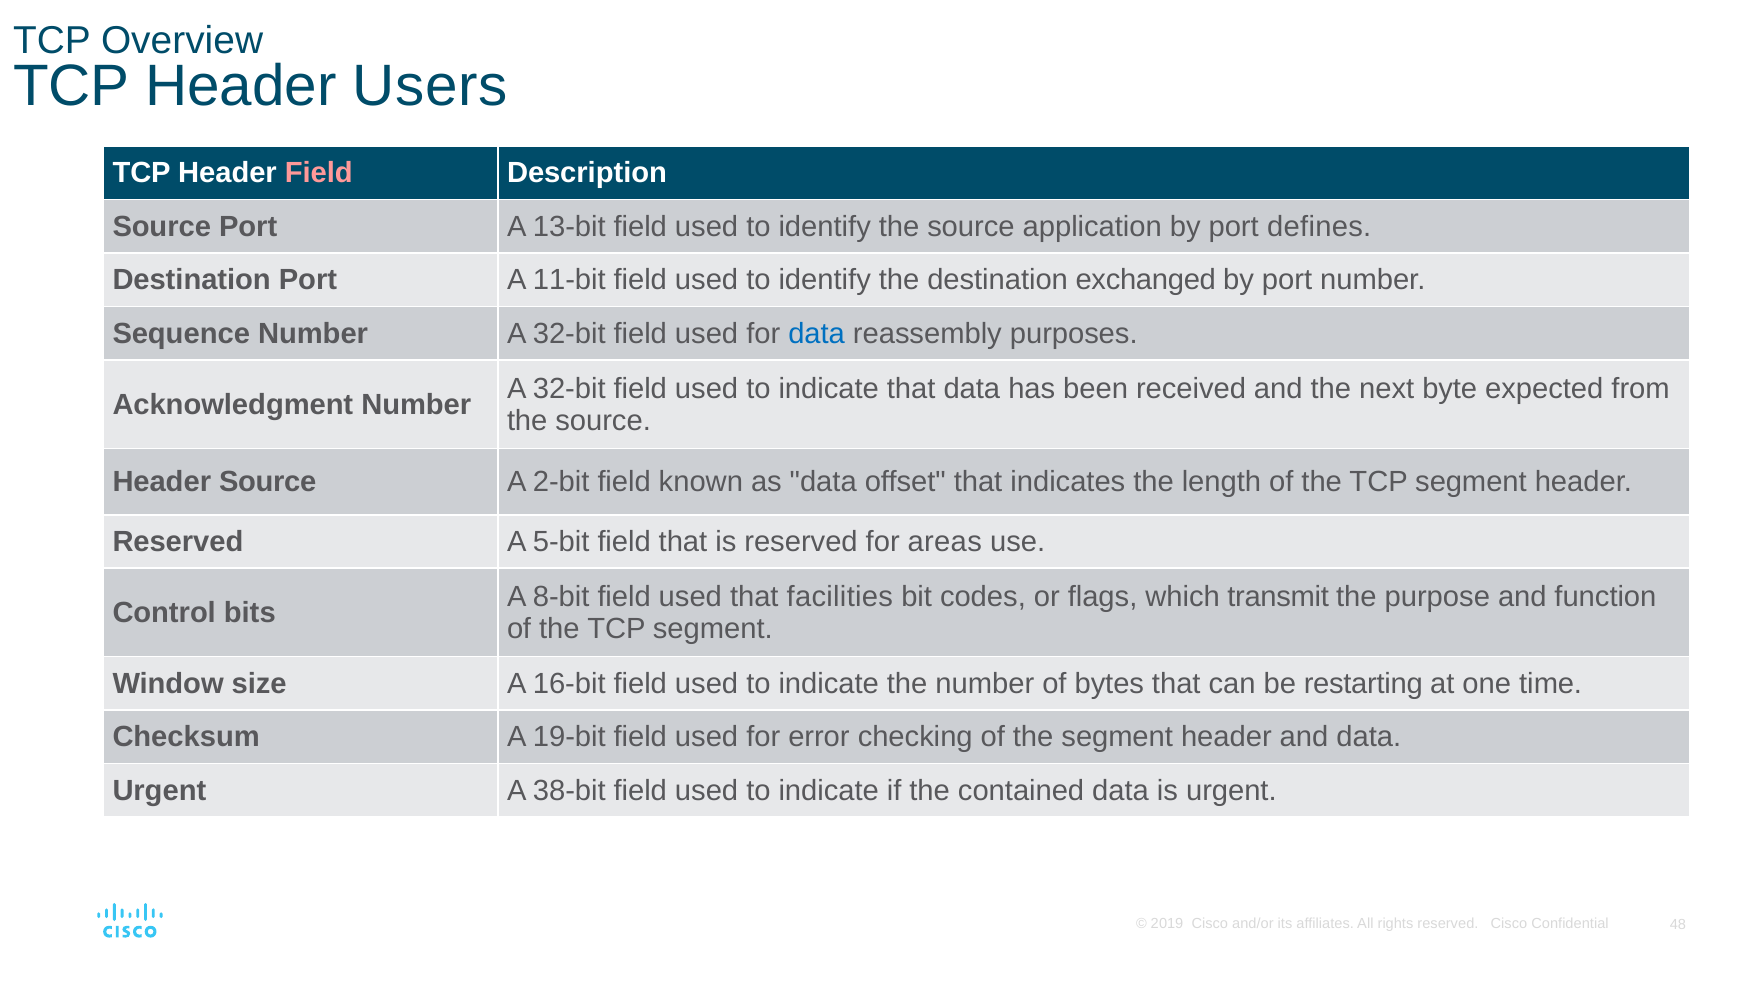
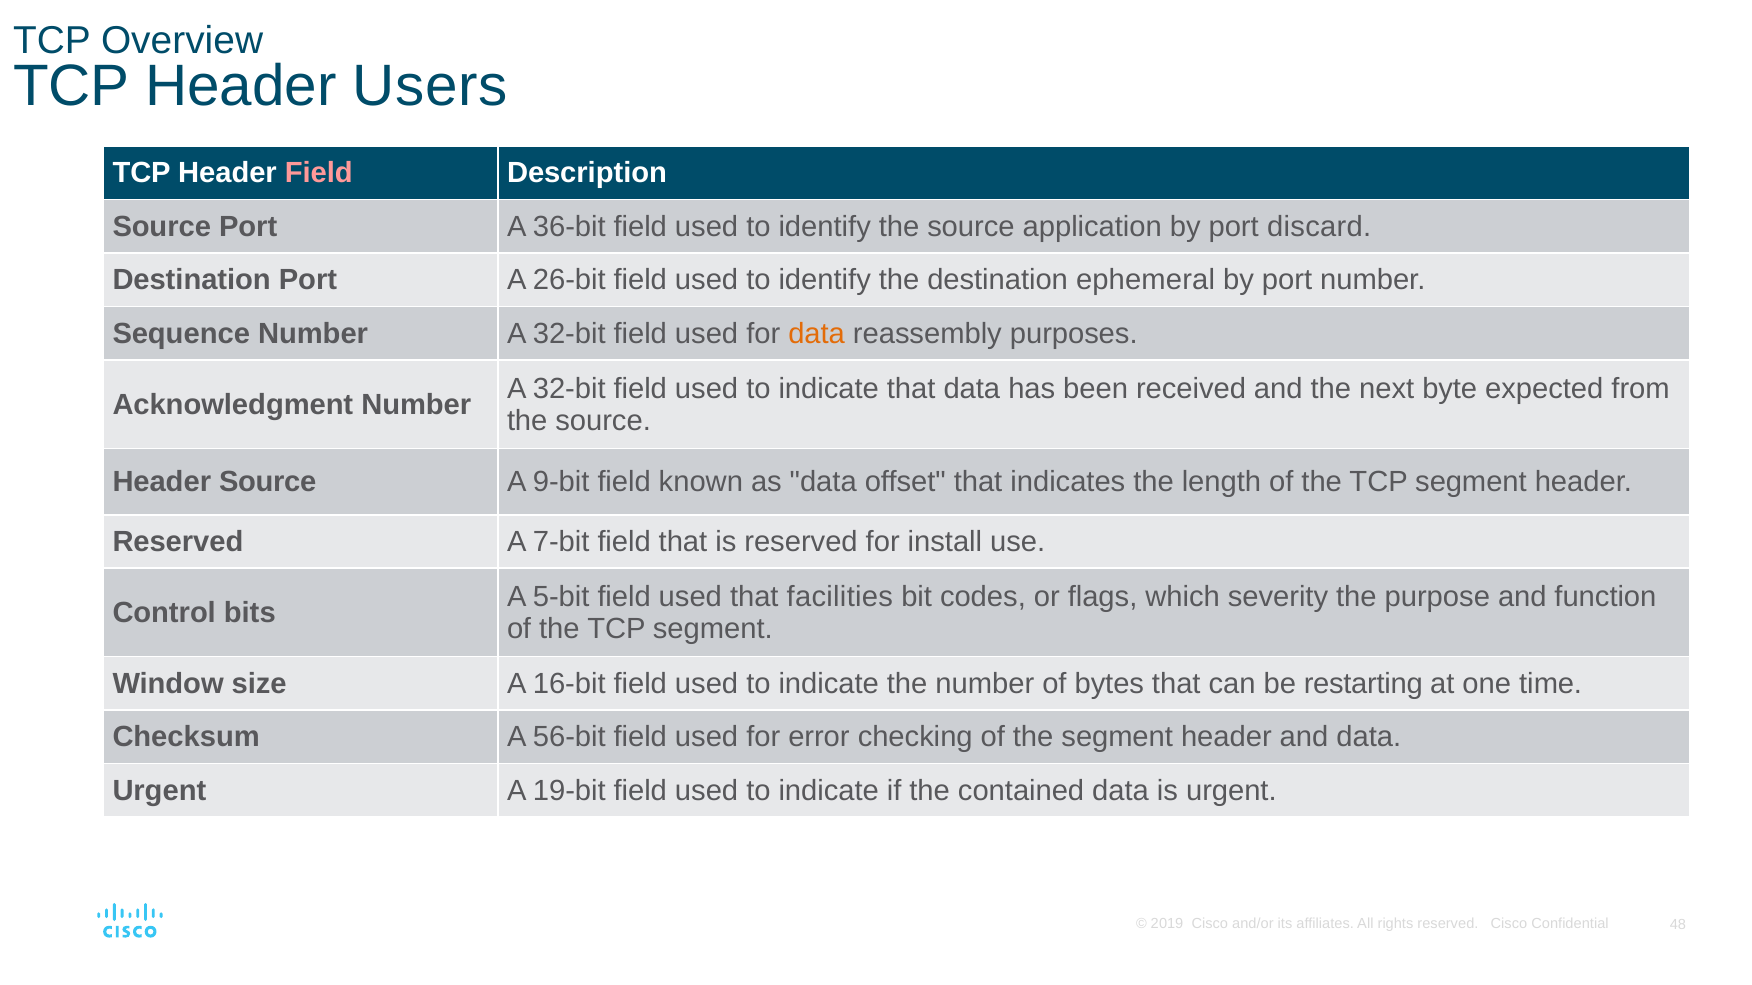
13-bit: 13-bit -> 36-bit
defines: defines -> discard
11-bit: 11-bit -> 26-bit
exchanged: exchanged -> ephemeral
data at (817, 334) colour: blue -> orange
2-bit: 2-bit -> 9-bit
5-bit: 5-bit -> 7-bit
areas: areas -> install
8-bit: 8-bit -> 5-bit
transmit: transmit -> severity
19-bit: 19-bit -> 56-bit
38-bit: 38-bit -> 19-bit
